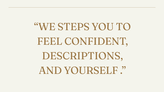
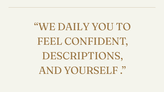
STEPS: STEPS -> DAILY
